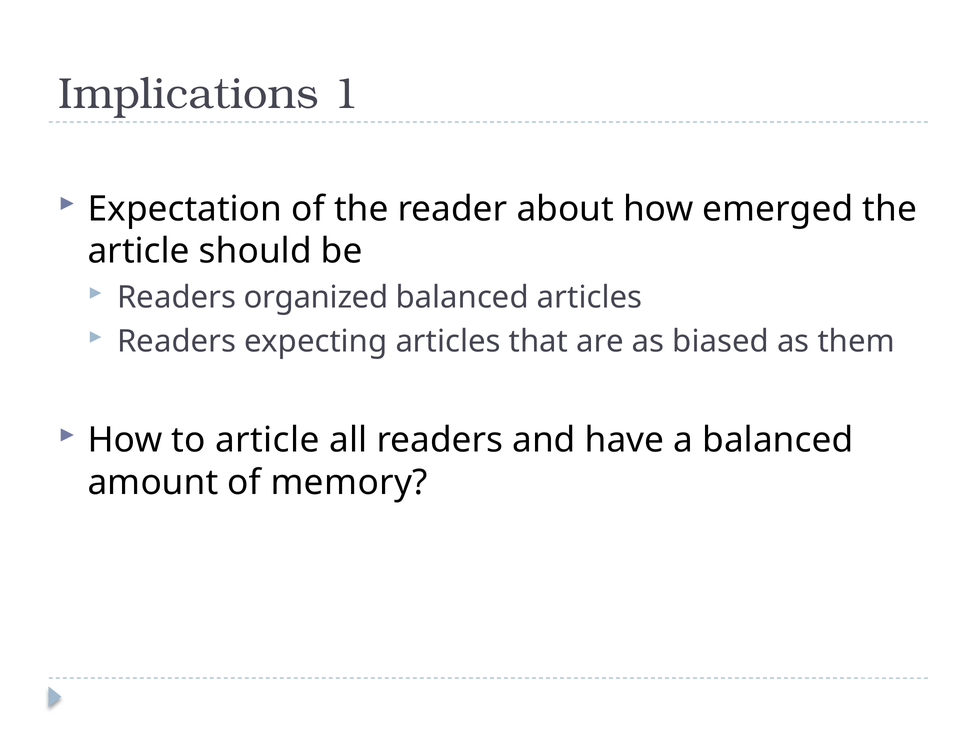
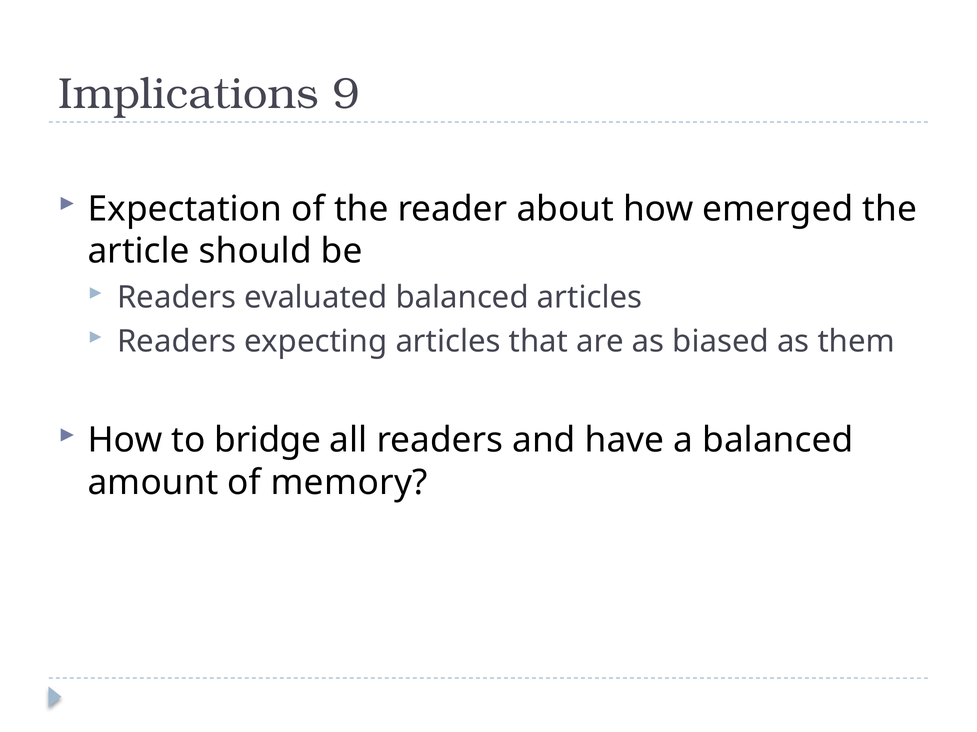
1: 1 -> 9
organized: organized -> evaluated
to article: article -> bridge
